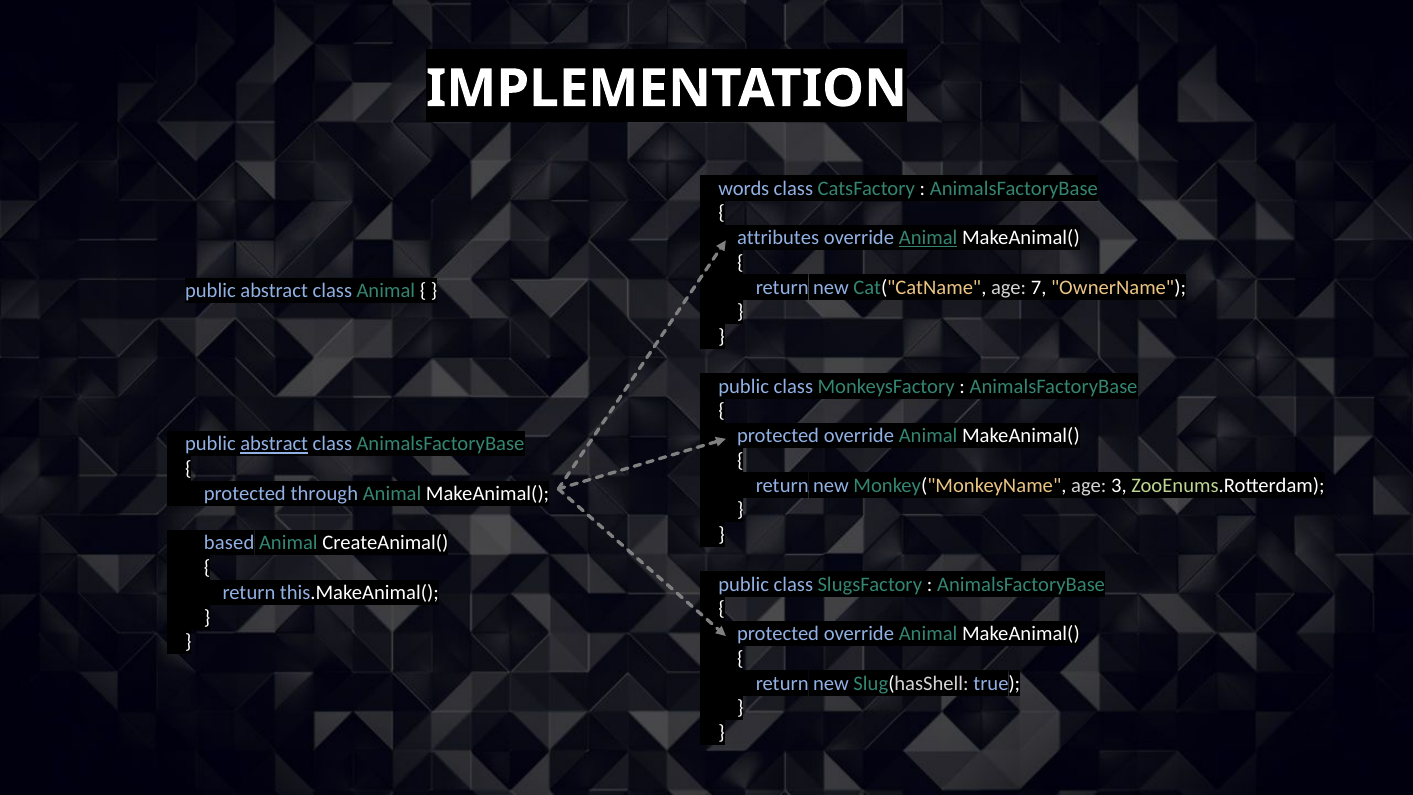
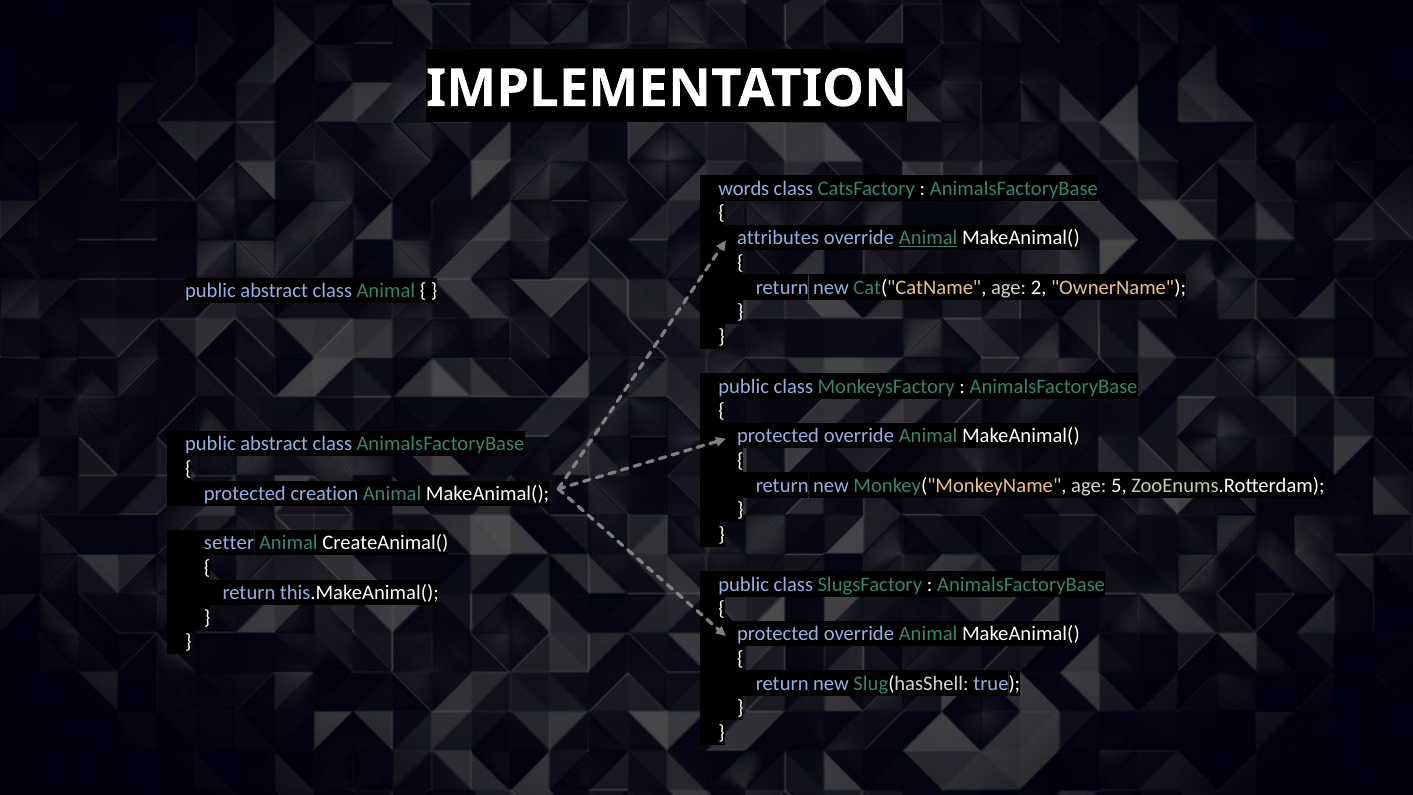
7: 7 -> 2
abstract at (274, 444) underline: present -> none
3: 3 -> 5
through: through -> creation
based: based -> setter
